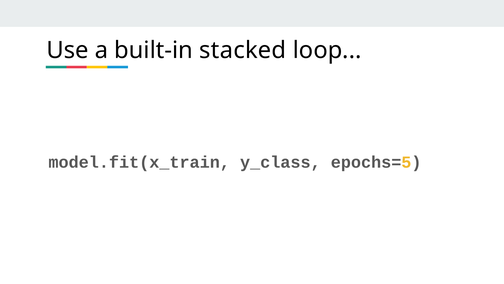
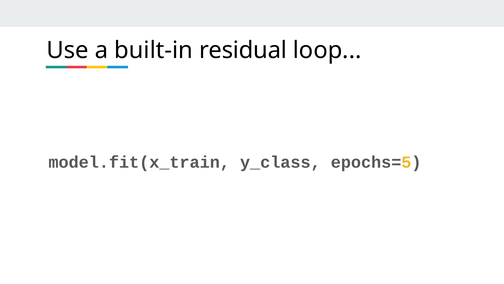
stacked: stacked -> residual
